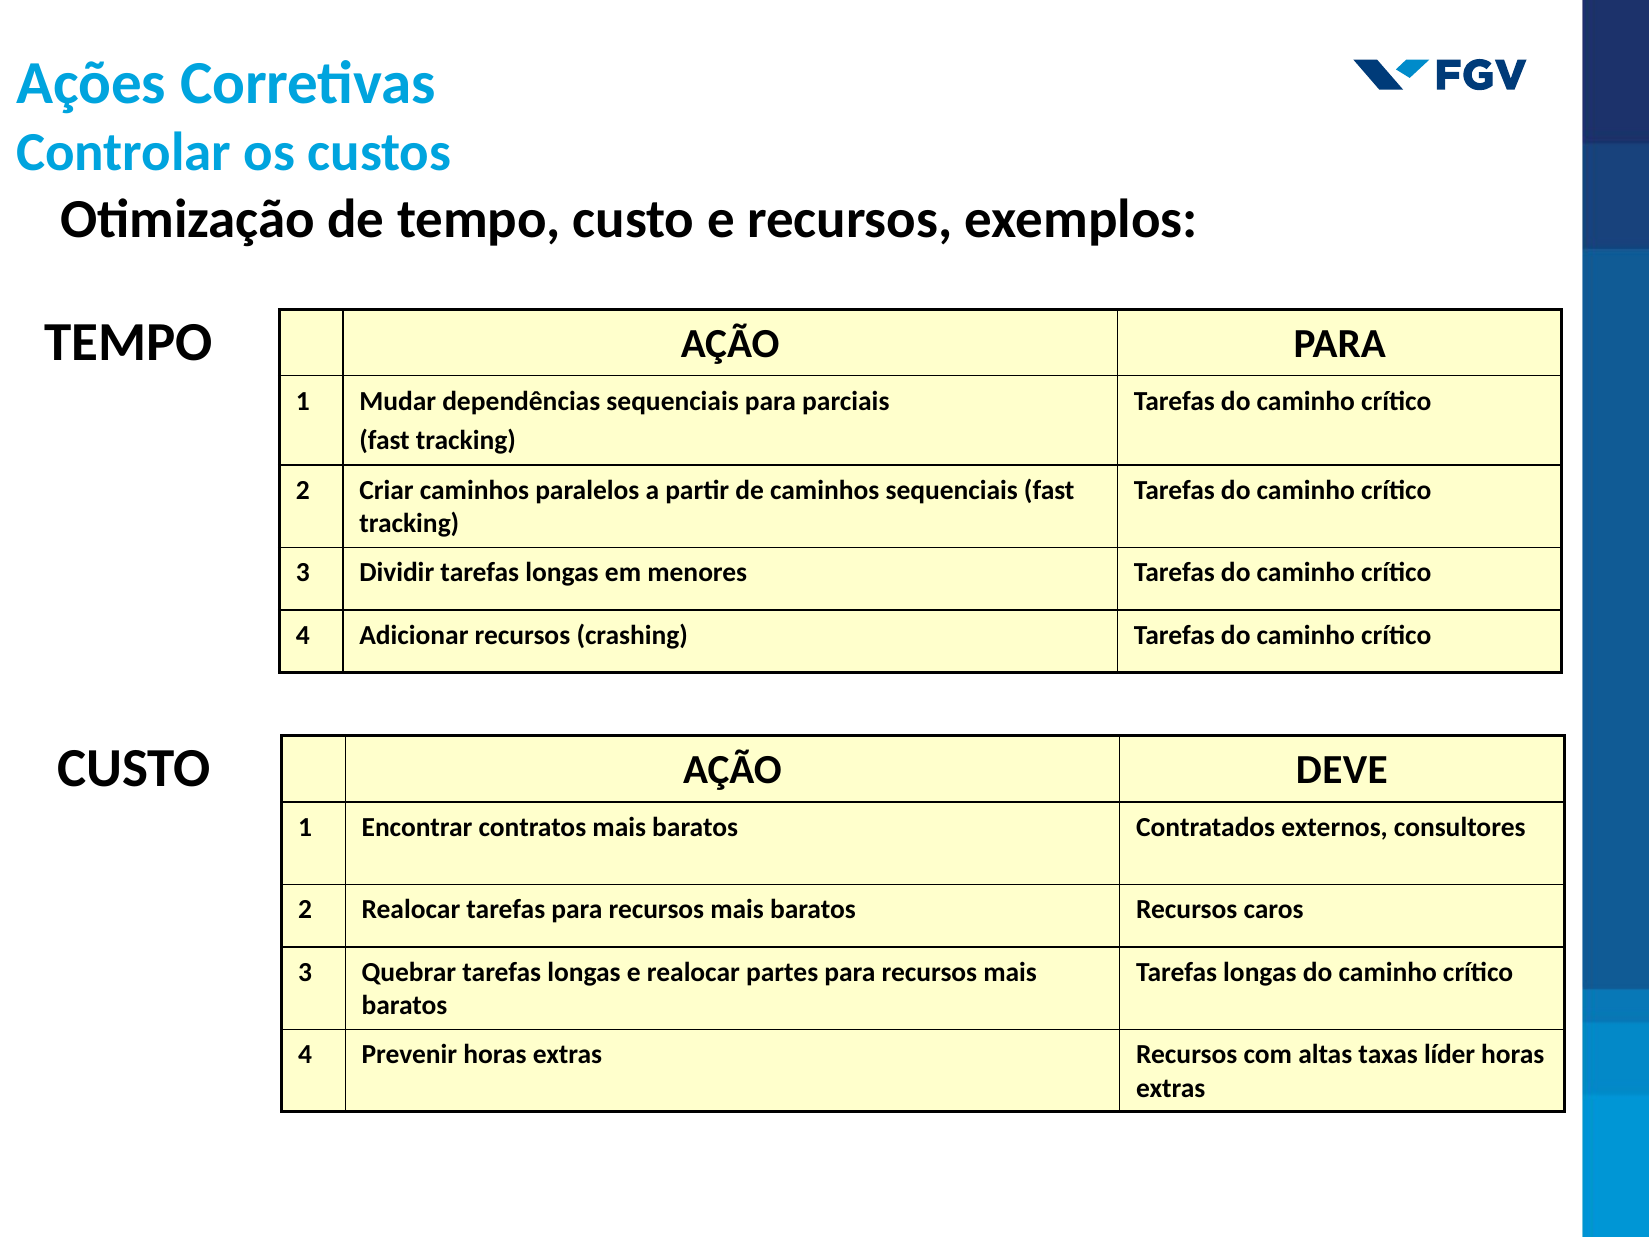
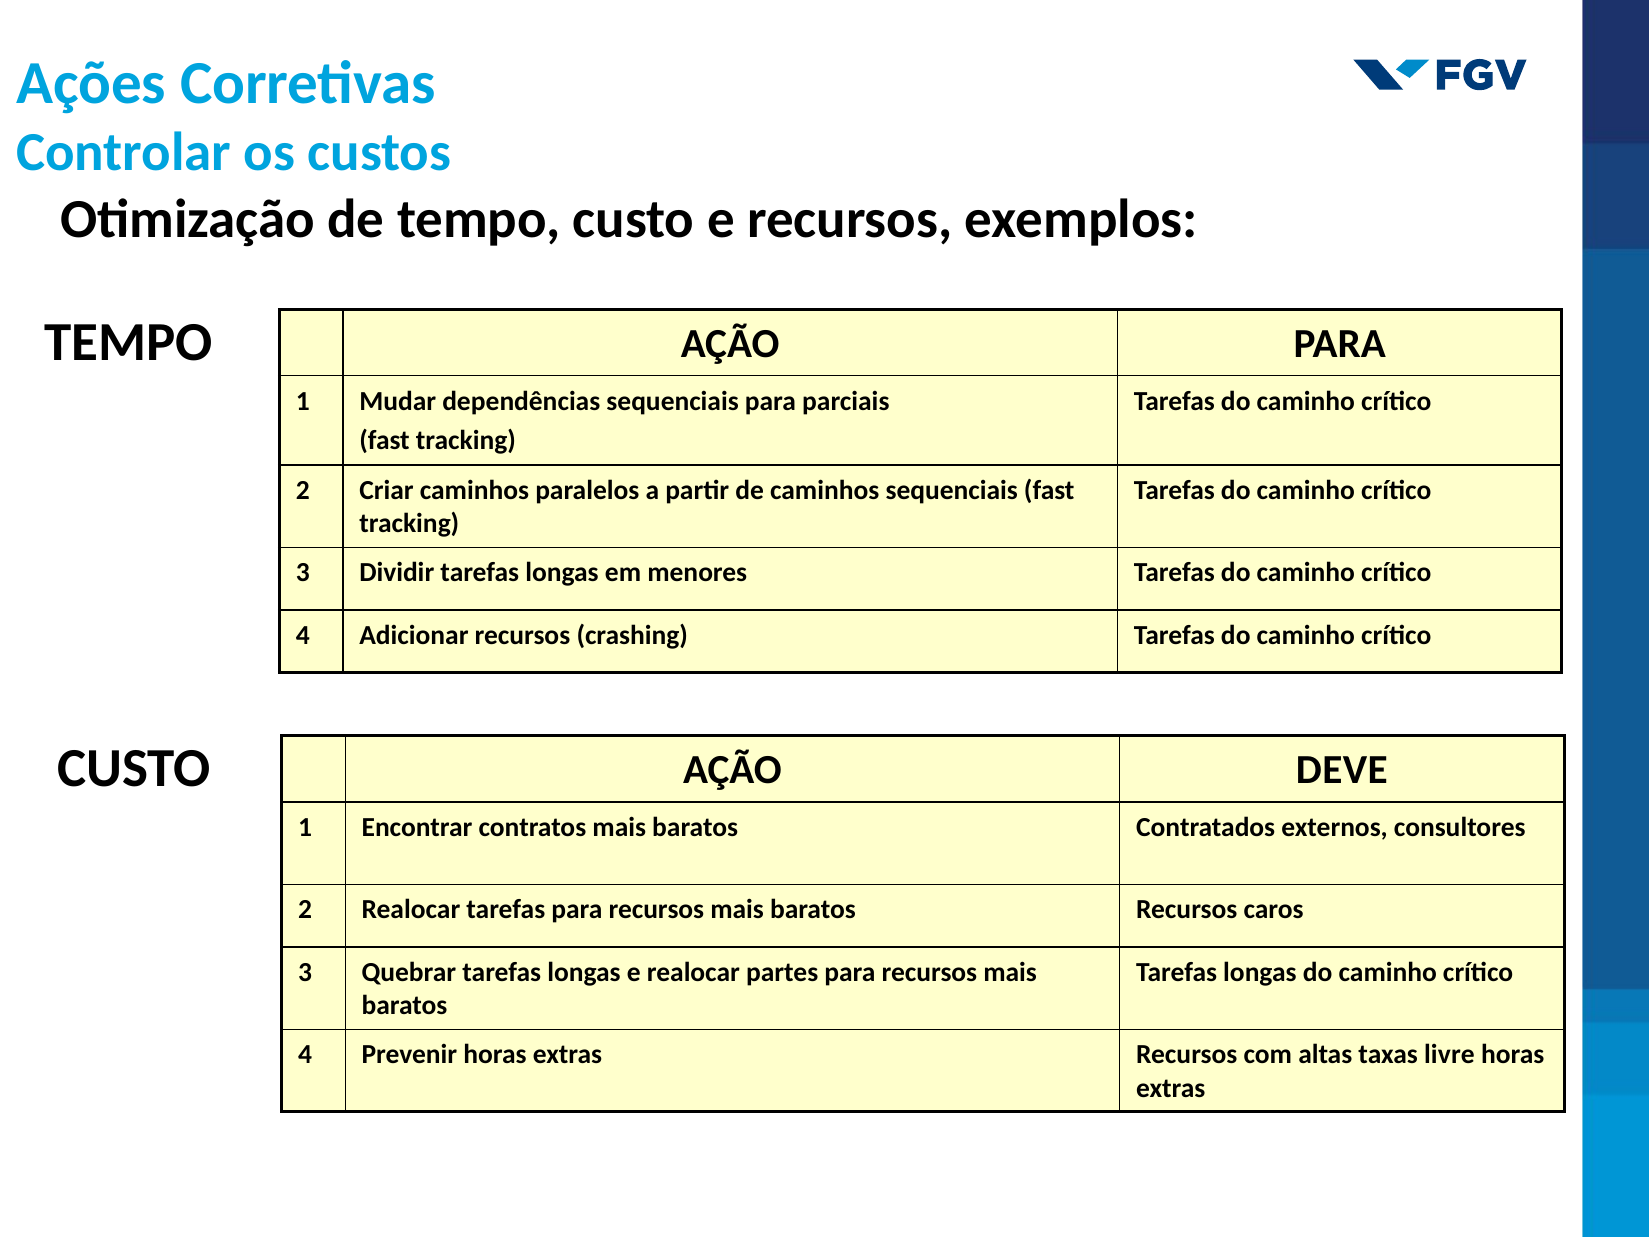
líder: líder -> livre
